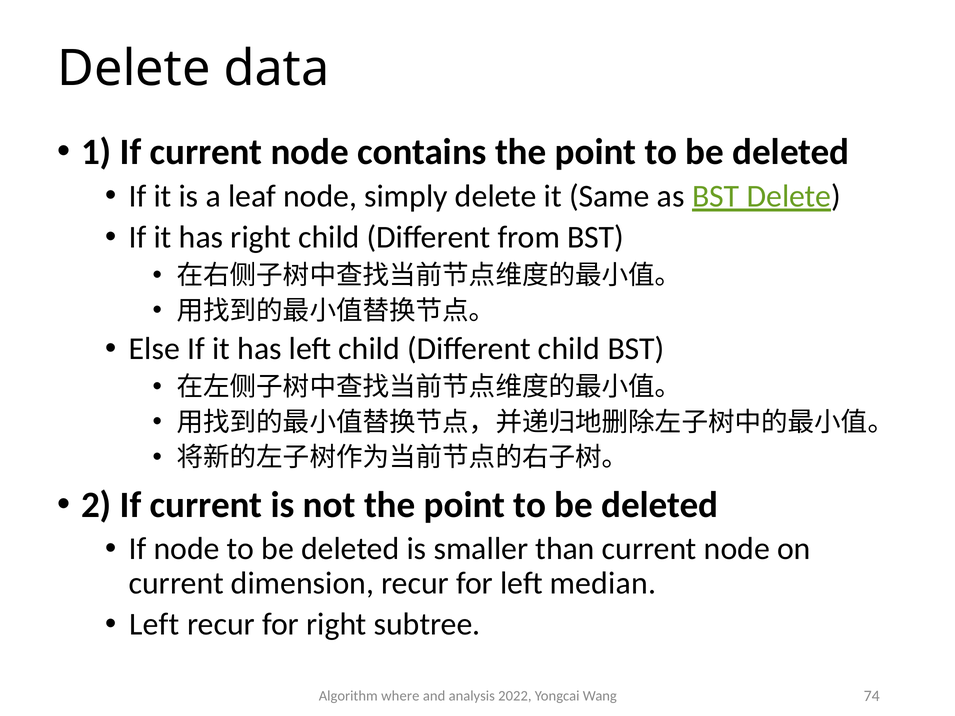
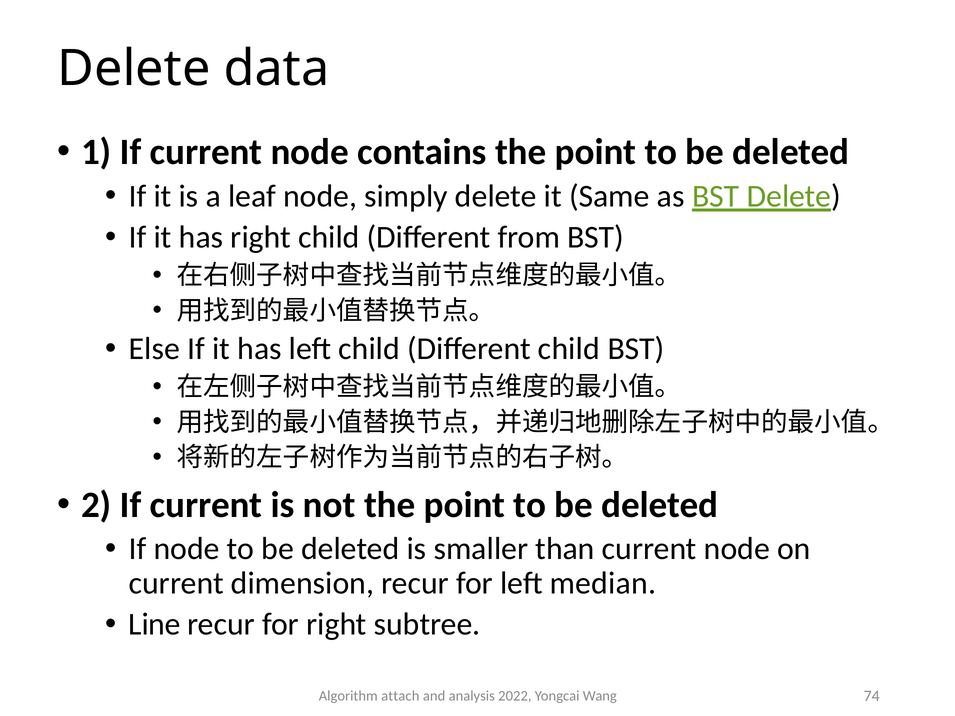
Left at (154, 625): Left -> Line
where: where -> attach
